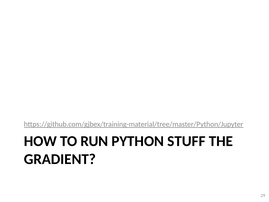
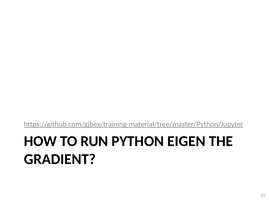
STUFF: STUFF -> EIGEN
